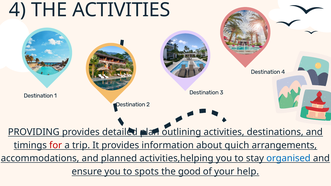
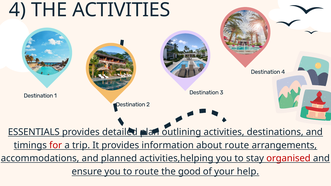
PROVIDING: PROVIDING -> ESSENTIALS
about quich: quich -> route
organised colour: blue -> red
to spots: spots -> route
